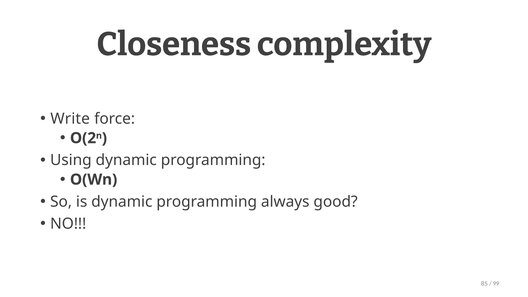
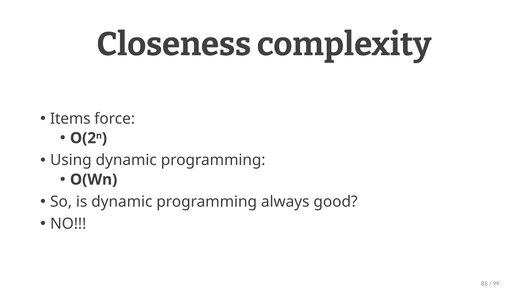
Write: Write -> Items
